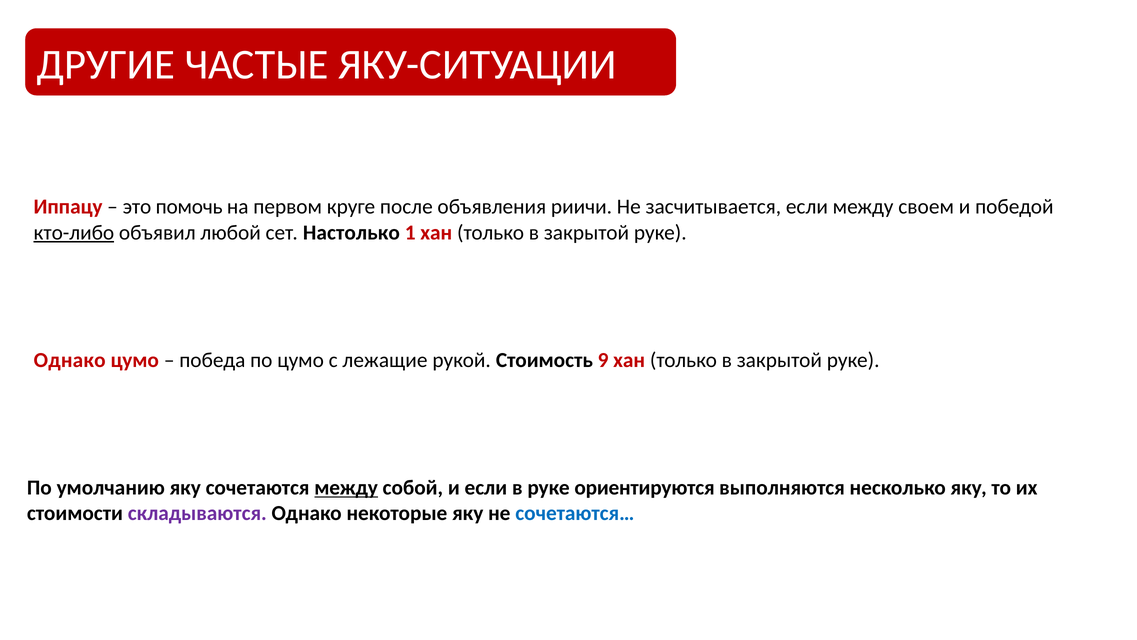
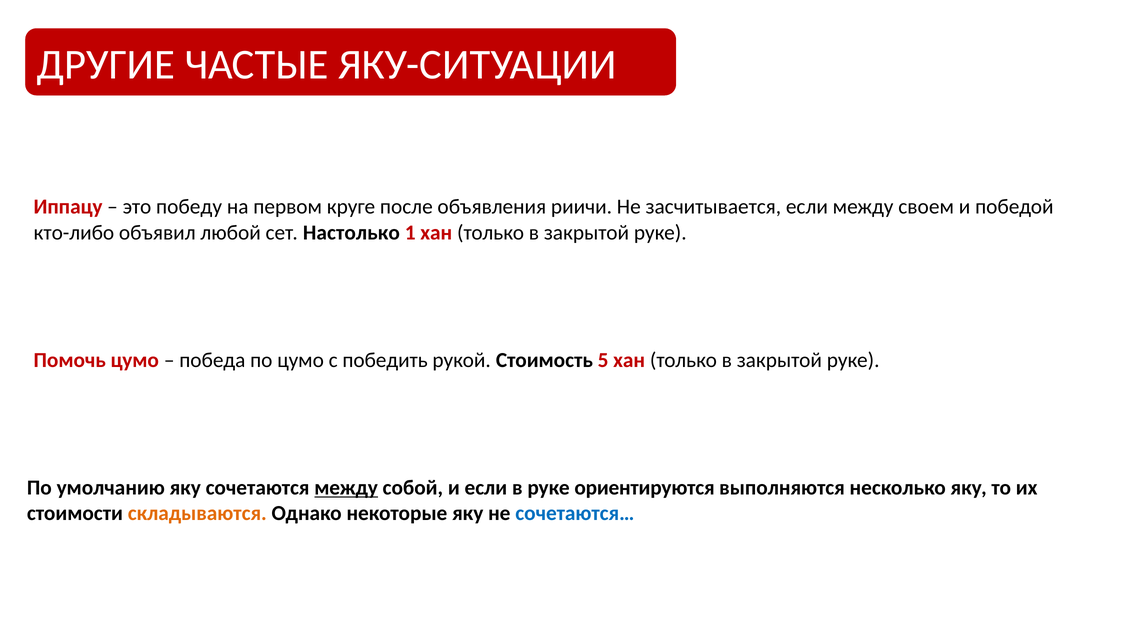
помочь: помочь -> победу
кто-либо underline: present -> none
Однако at (70, 360): Однако -> Помочь
лежащие: лежащие -> победить
9: 9 -> 5
складываются colour: purple -> orange
